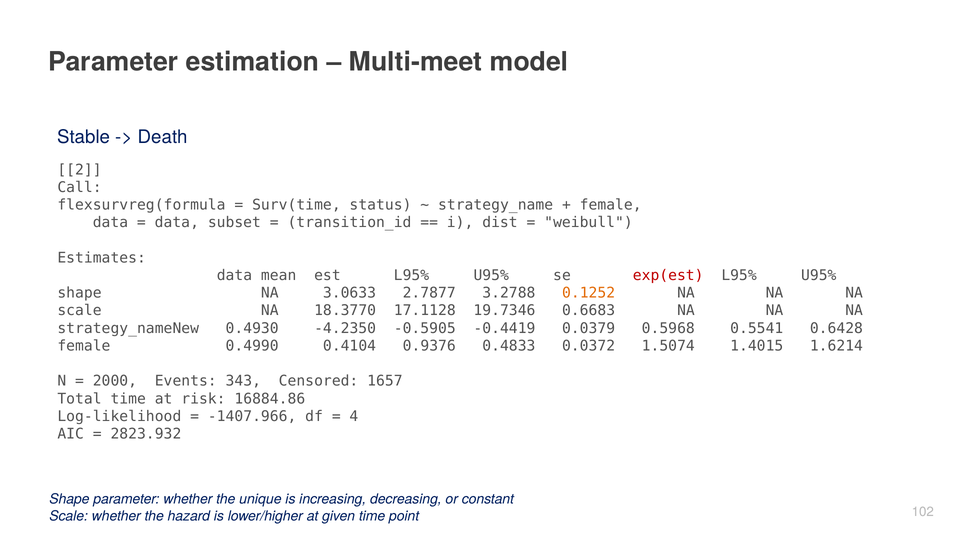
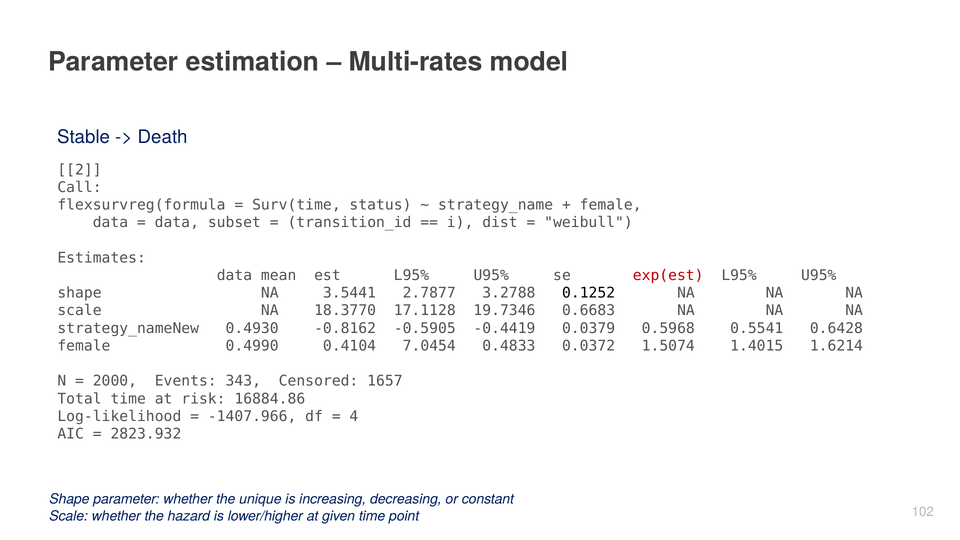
Multi-meet: Multi-meet -> Multi-rates
3.0633: 3.0633 -> 3.5441
0.1252 colour: orange -> black
-4.2350: -4.2350 -> -0.8162
0.9376: 0.9376 -> 7.0454
